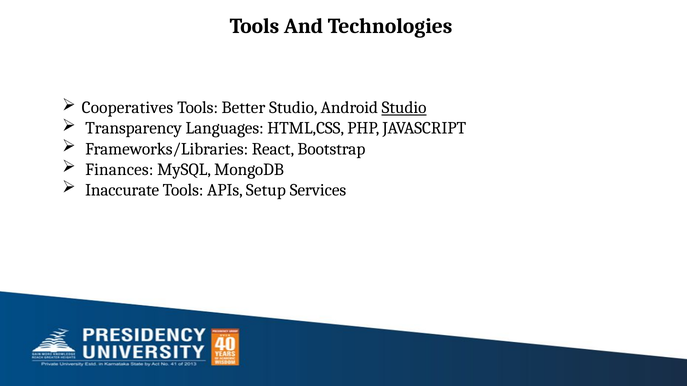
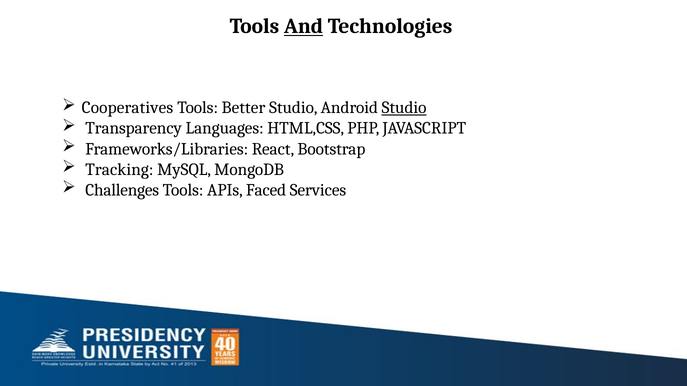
And underline: none -> present
Finances: Finances -> Tracking
Inaccurate: Inaccurate -> Challenges
Setup: Setup -> Faced
